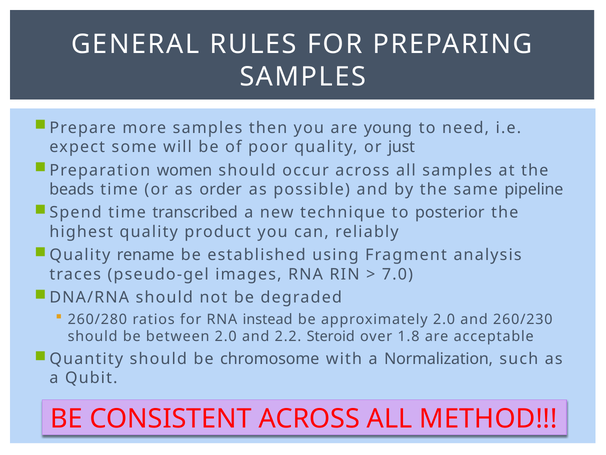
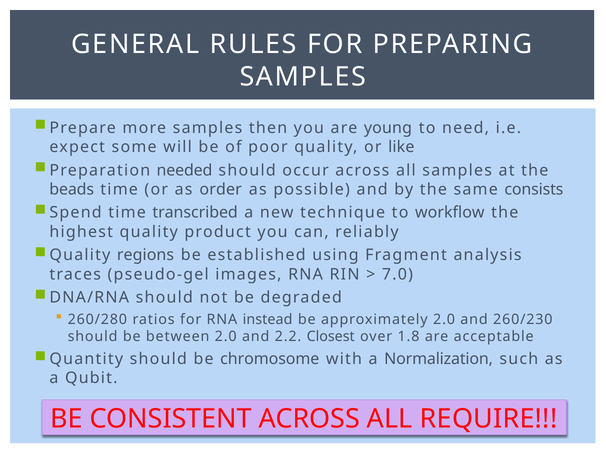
just: just -> like
women: women -> needed
pipeline: pipeline -> consists
posterior: posterior -> workflow
rename: rename -> regions
Steroid: Steroid -> Closest
METHOD: METHOD -> REQUIRE
